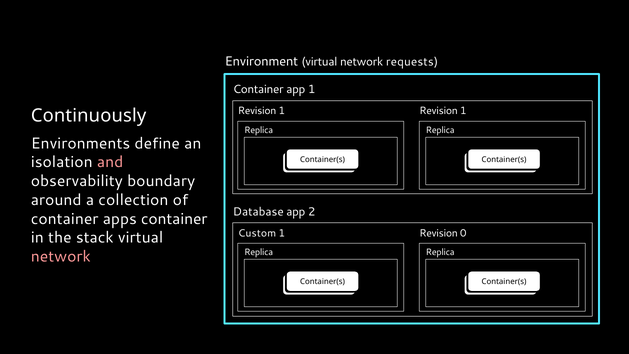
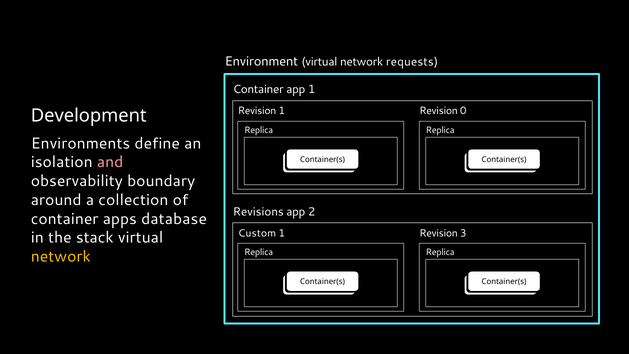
Revision 1 Revision 1: 1 -> 0
Continuously: Continuously -> Development
Database: Database -> Revisions
apps container: container -> database
0: 0 -> 3
network at (61, 256) colour: pink -> yellow
